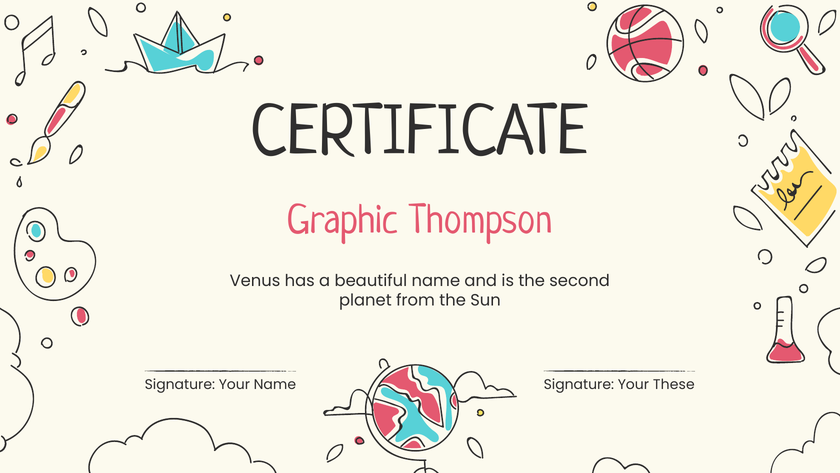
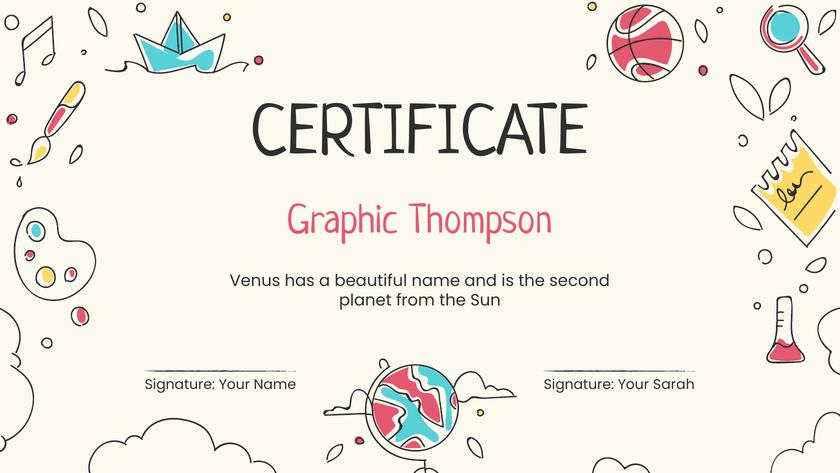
These: These -> Sarah
